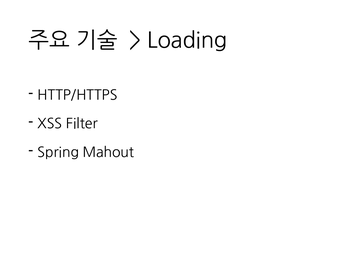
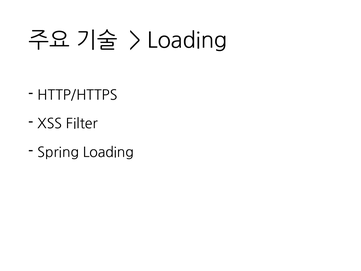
Spring Mahout: Mahout -> Loading
